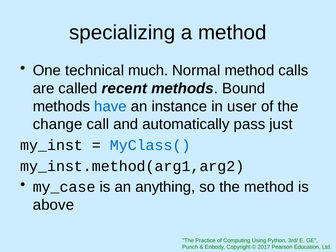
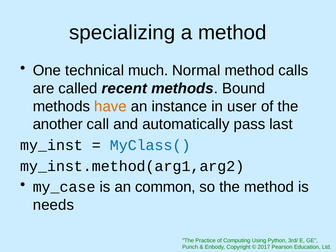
have colour: blue -> orange
change: change -> another
just: just -> last
anything: anything -> common
above: above -> needs
